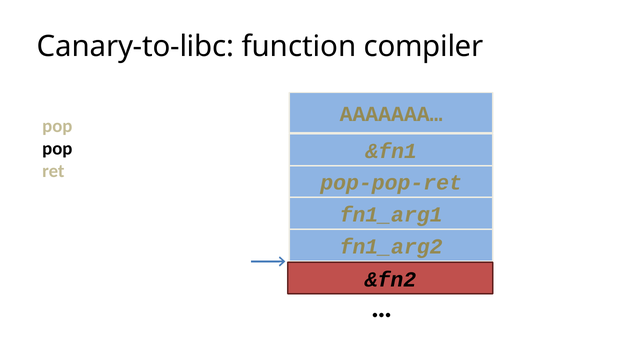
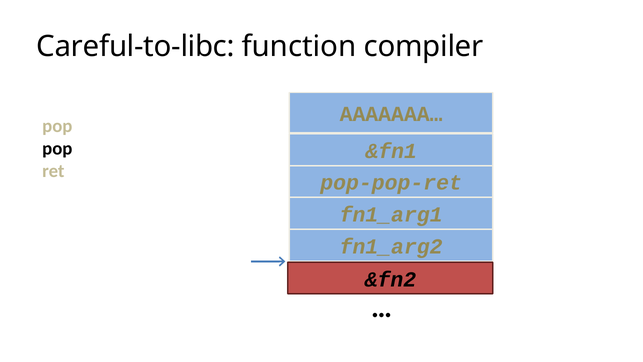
Canary-to-libc: Canary-to-libc -> Careful-to-libc
